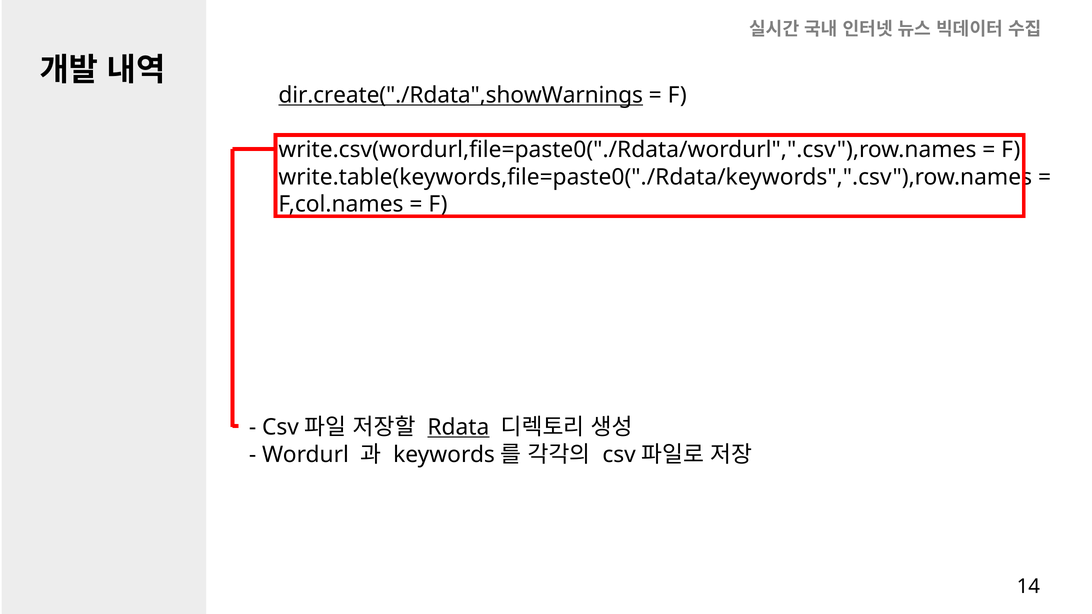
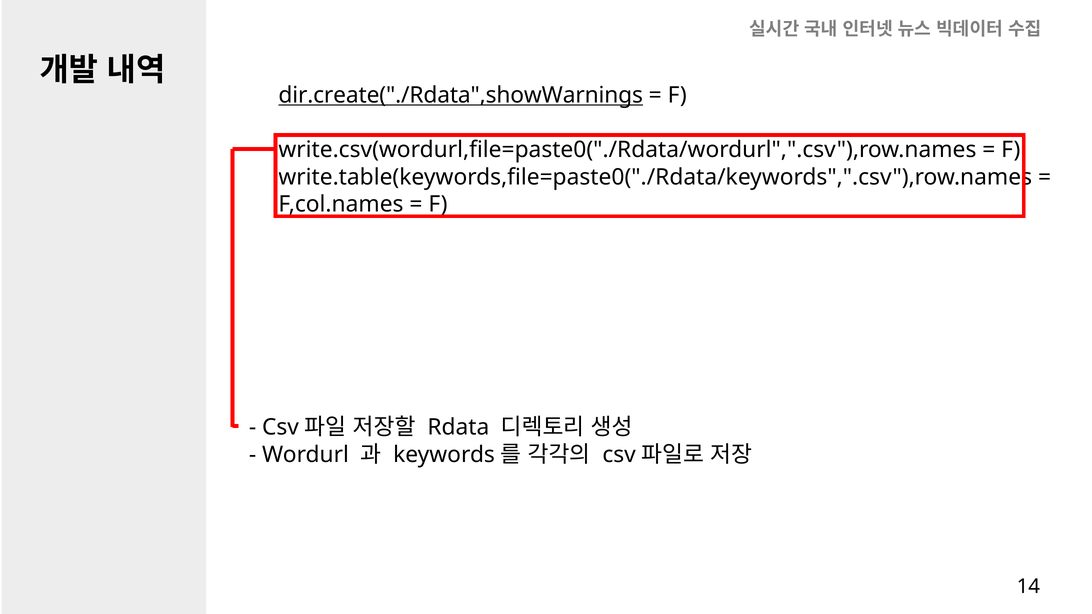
Rdata underline: present -> none
